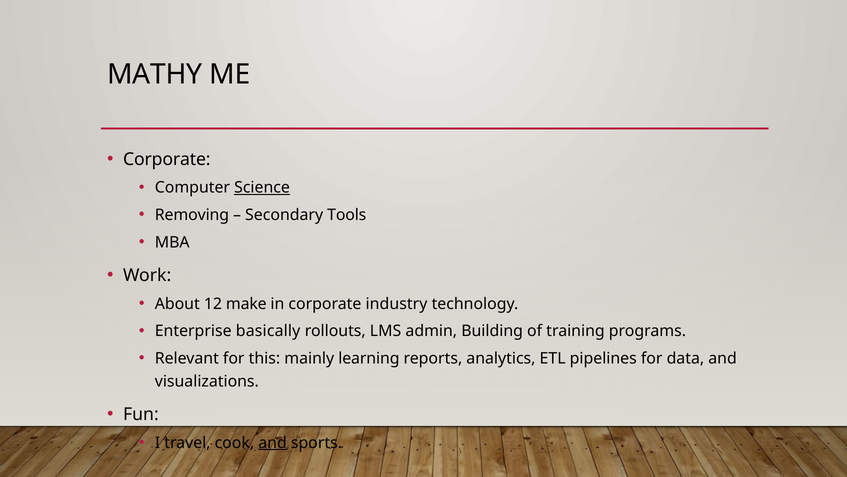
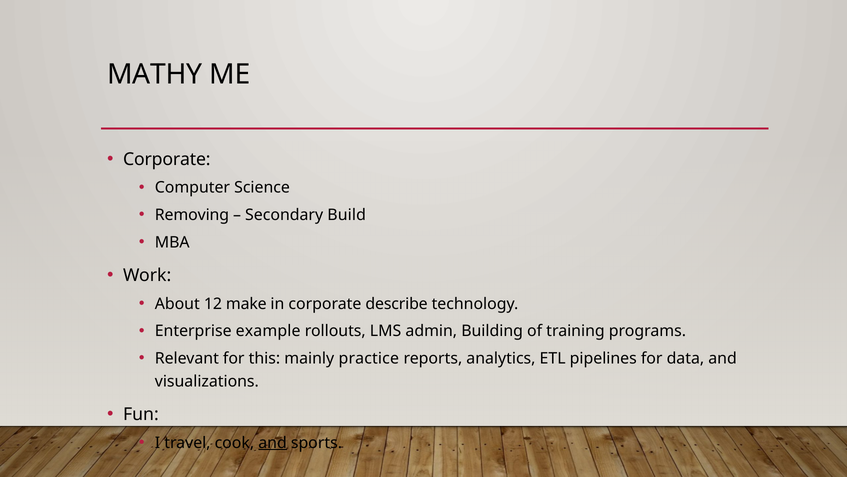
Science underline: present -> none
Tools: Tools -> Build
industry: industry -> describe
basically: basically -> example
learning: learning -> practice
